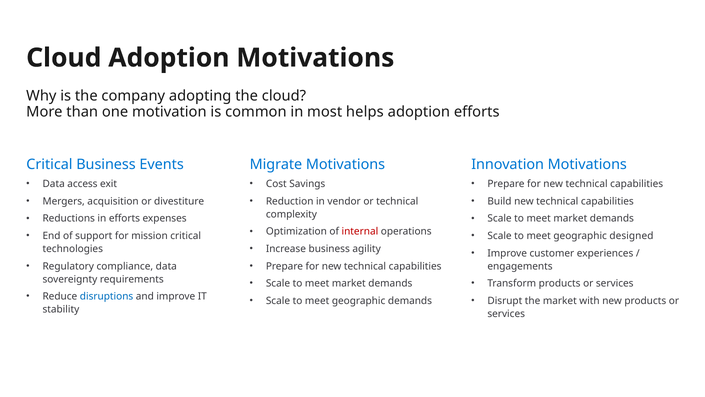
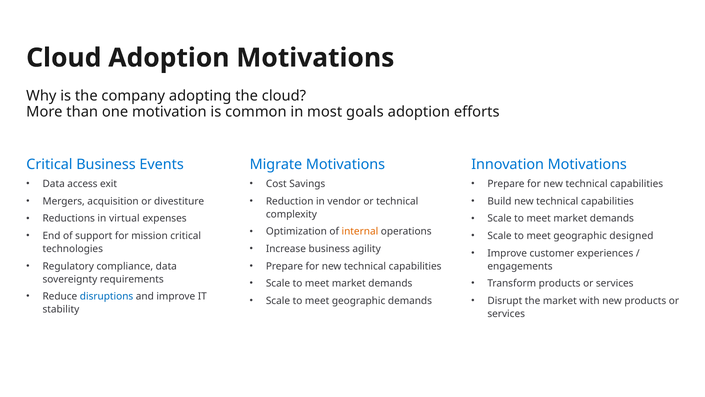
helps: helps -> goals
in efforts: efforts -> virtual
internal colour: red -> orange
